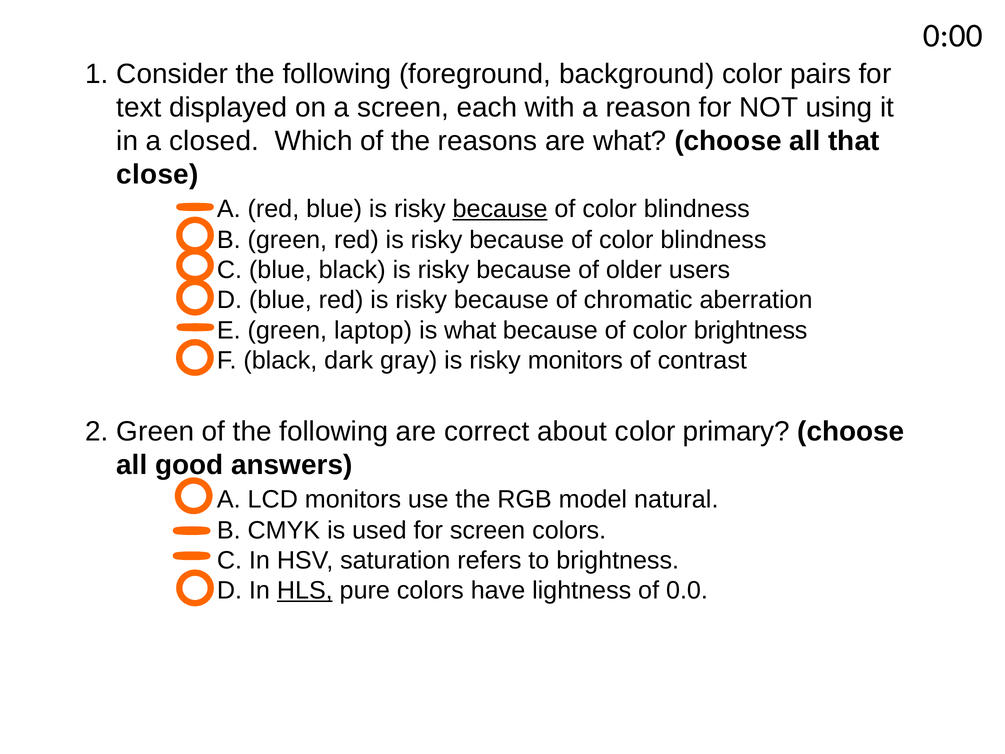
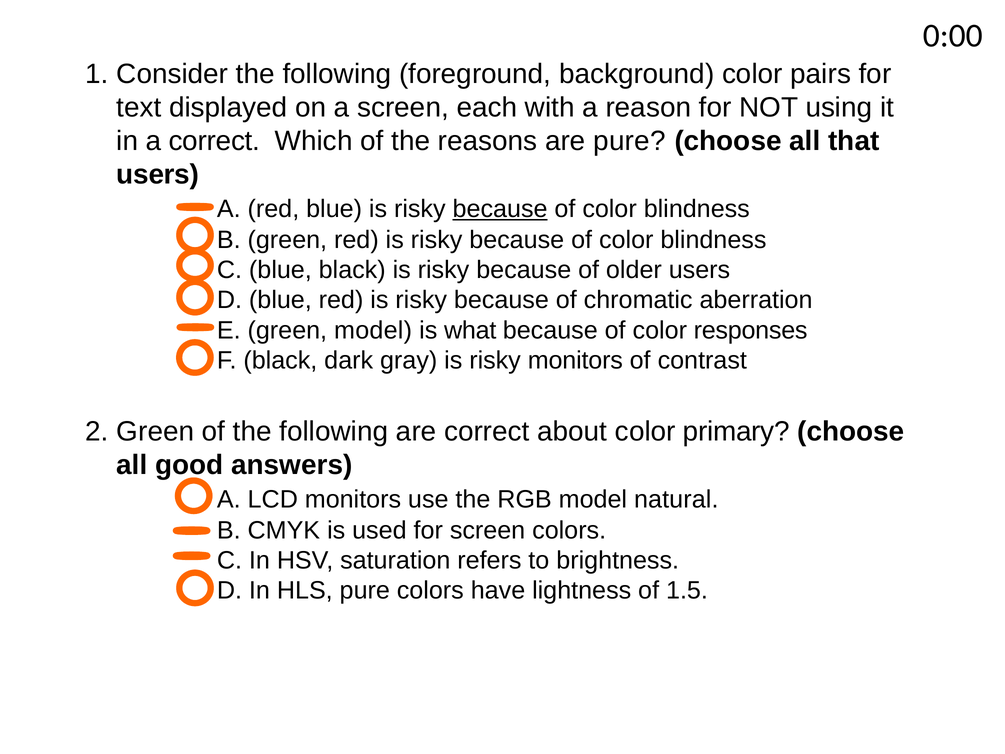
a closed: closed -> correct
are what: what -> pure
close at (157, 175): close -> users
green laptop: laptop -> model
color brightness: brightness -> responses
HLS underline: present -> none
0.0: 0.0 -> 1.5
